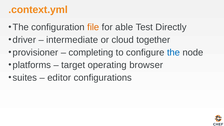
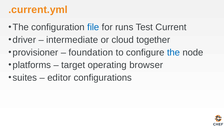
.context.yml: .context.yml -> .current.yml
file colour: orange -> blue
able: able -> runs
Directly: Directly -> Current
completing: completing -> foundation
